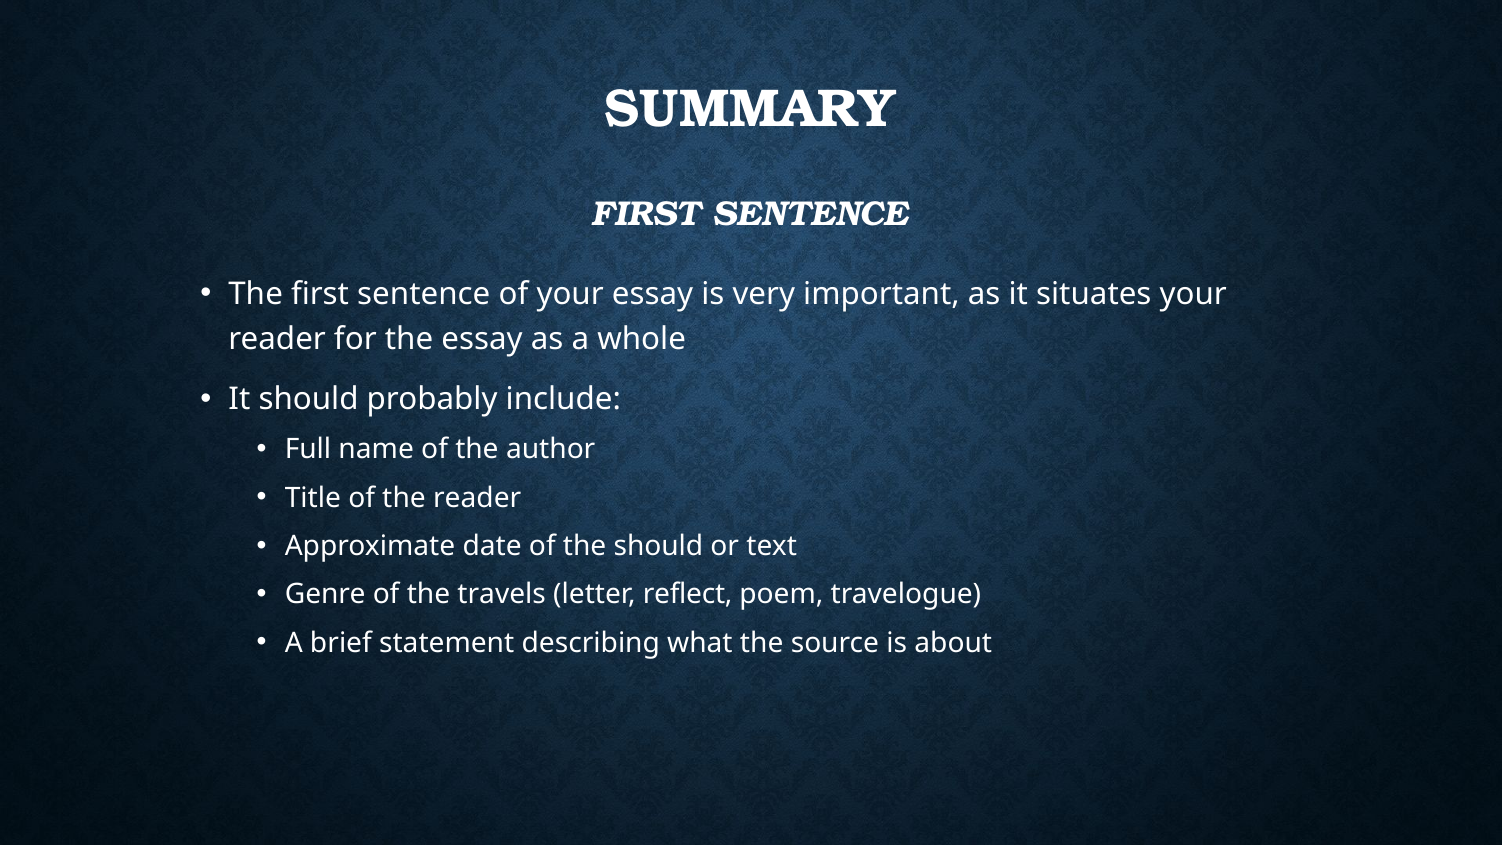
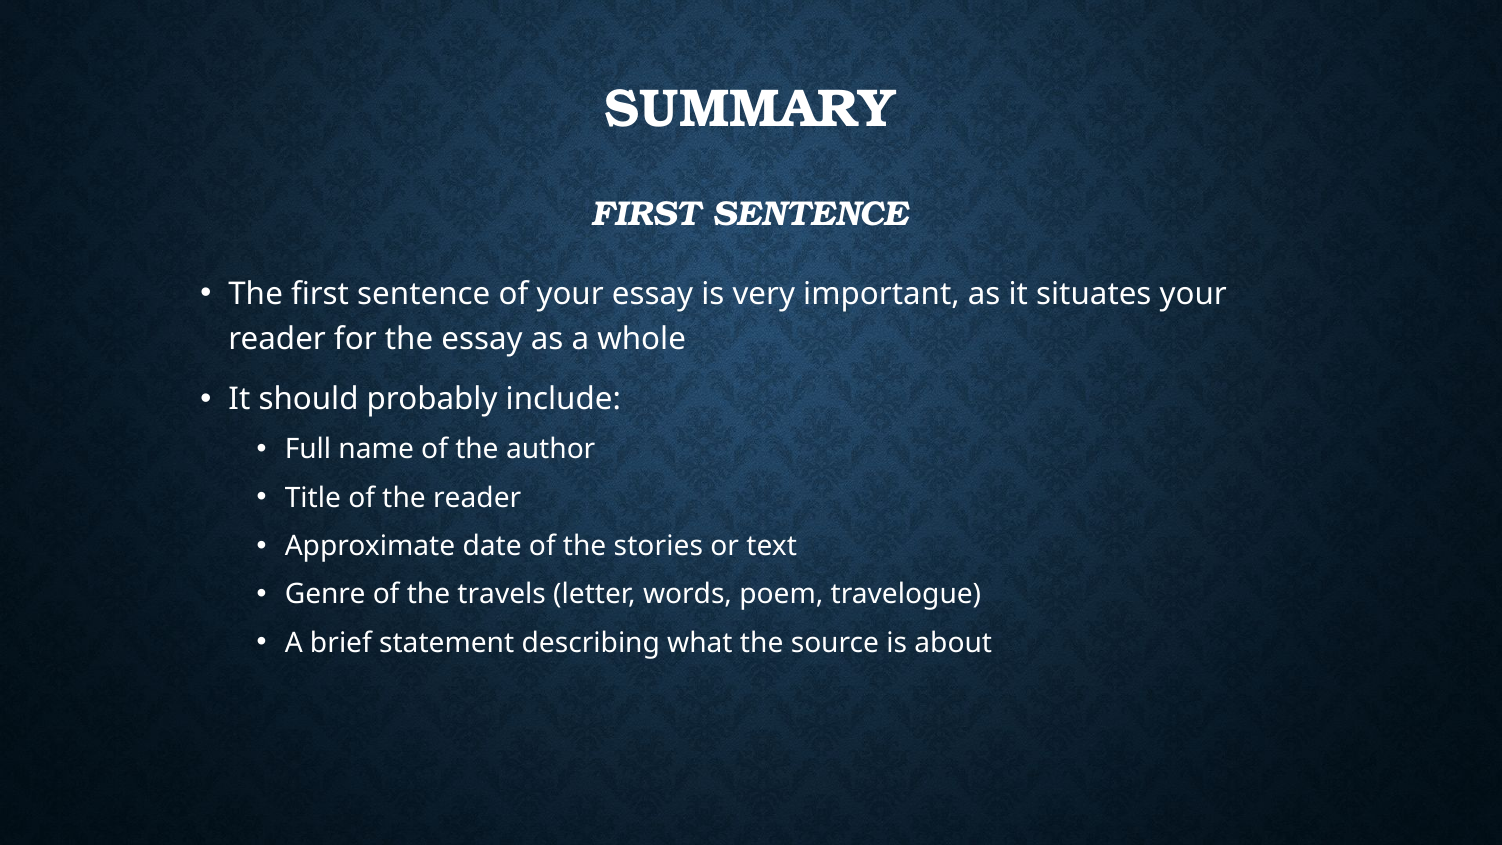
the should: should -> stories
reflect: reflect -> words
